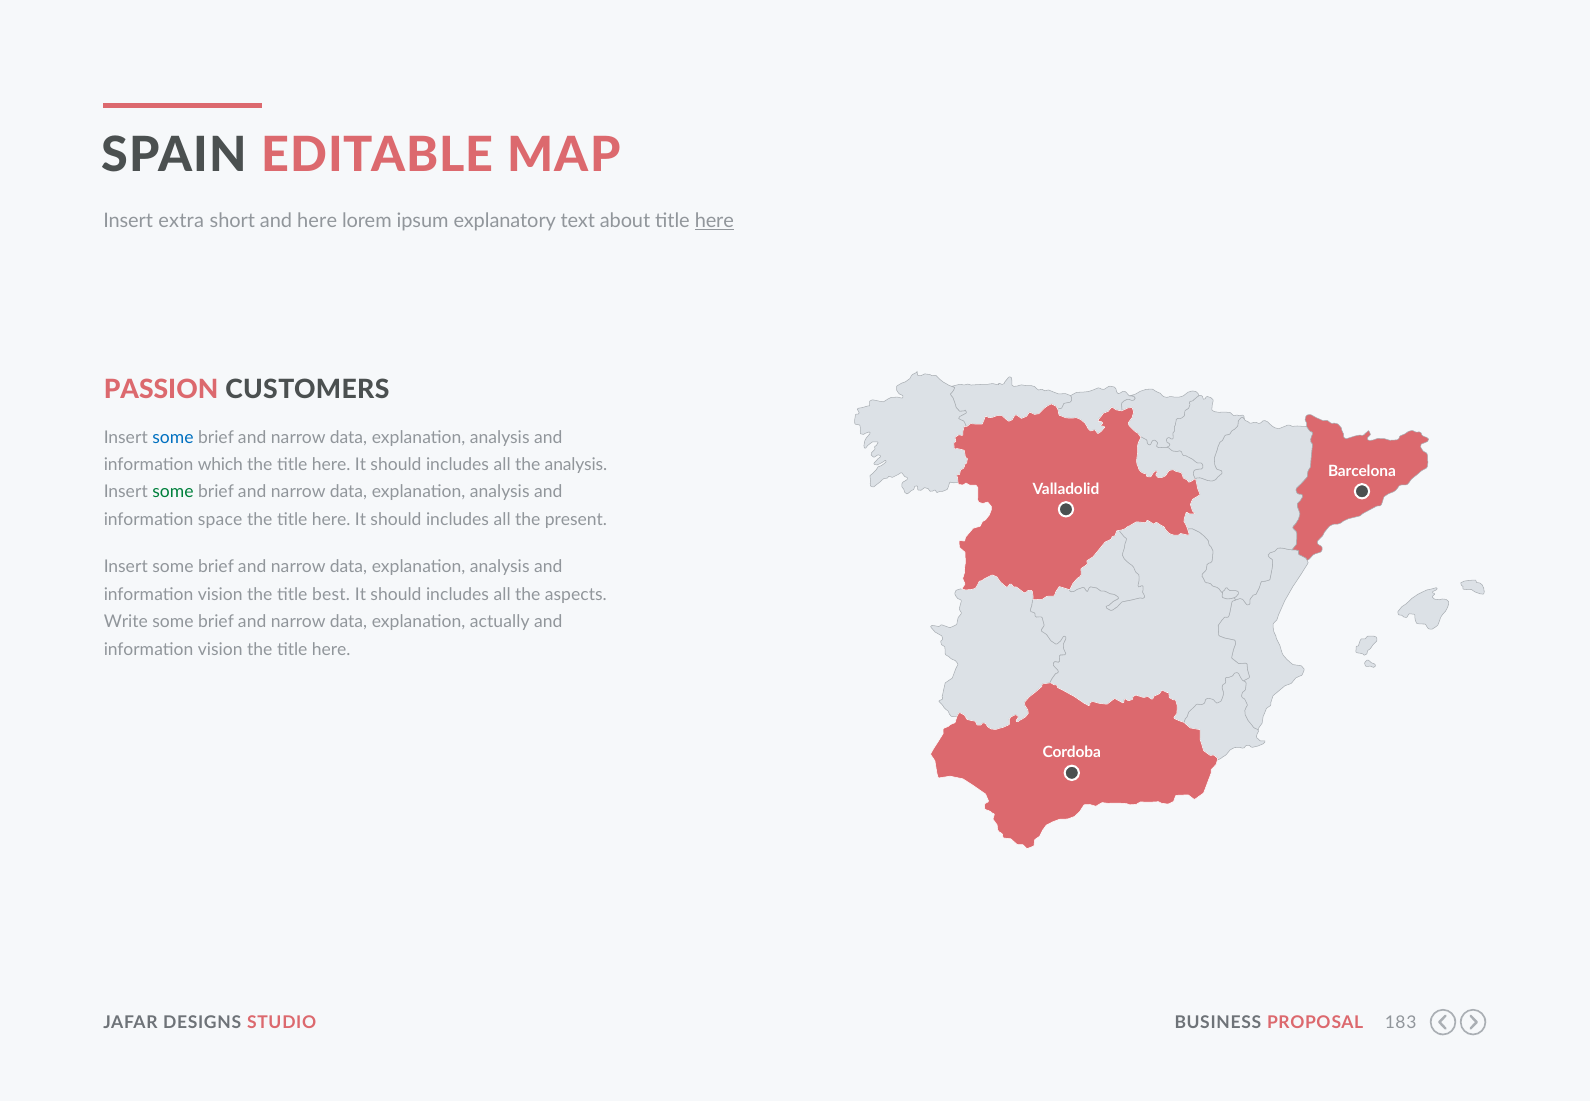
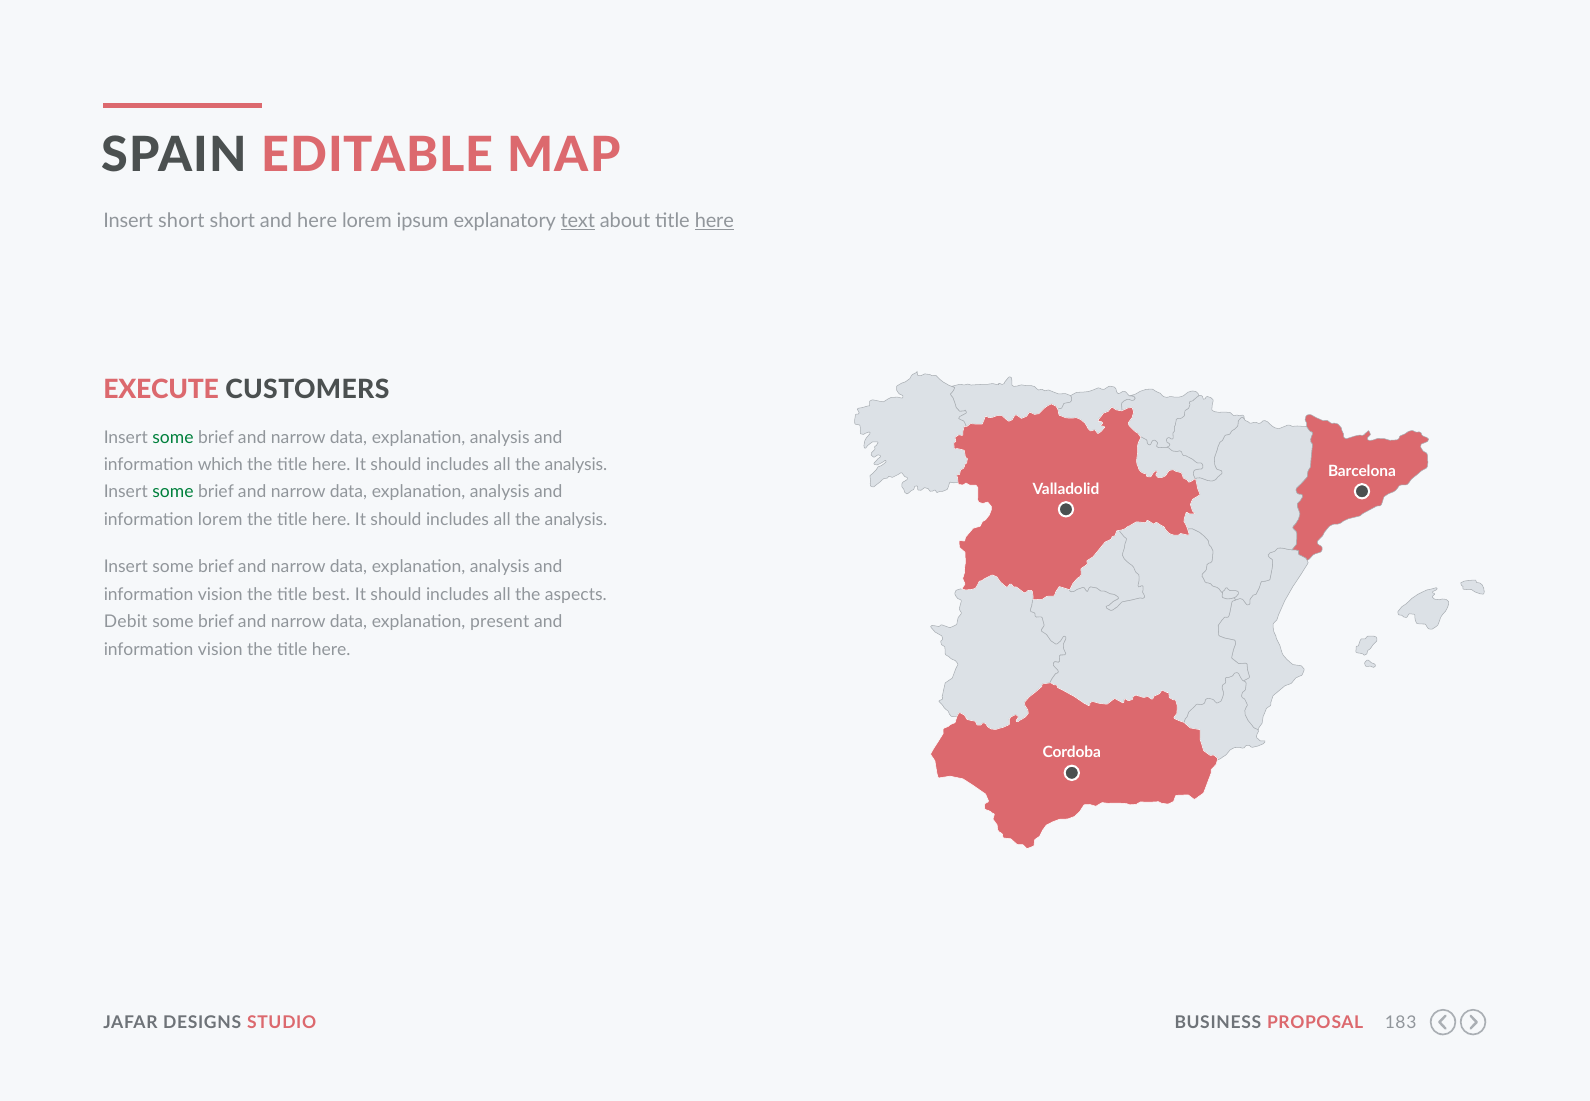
Insert extra: extra -> short
text underline: none -> present
PASSION: PASSION -> EXECUTE
some at (173, 437) colour: blue -> green
information space: space -> lorem
present at (576, 519): present -> analysis
Write: Write -> Debit
actually: actually -> present
